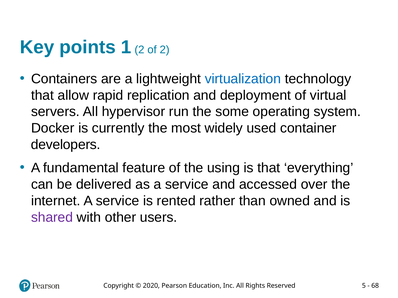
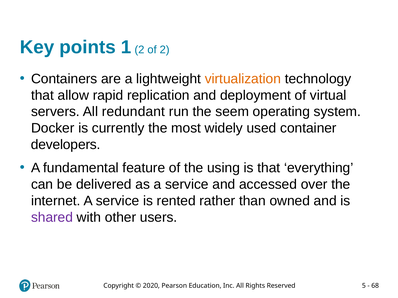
virtualization colour: blue -> orange
hypervisor: hypervisor -> redundant
some: some -> seem
